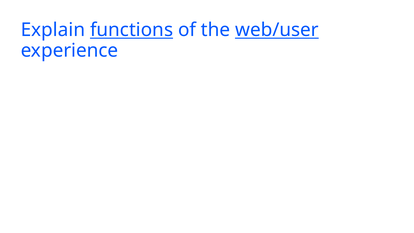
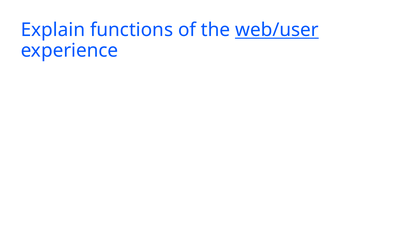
functions underline: present -> none
